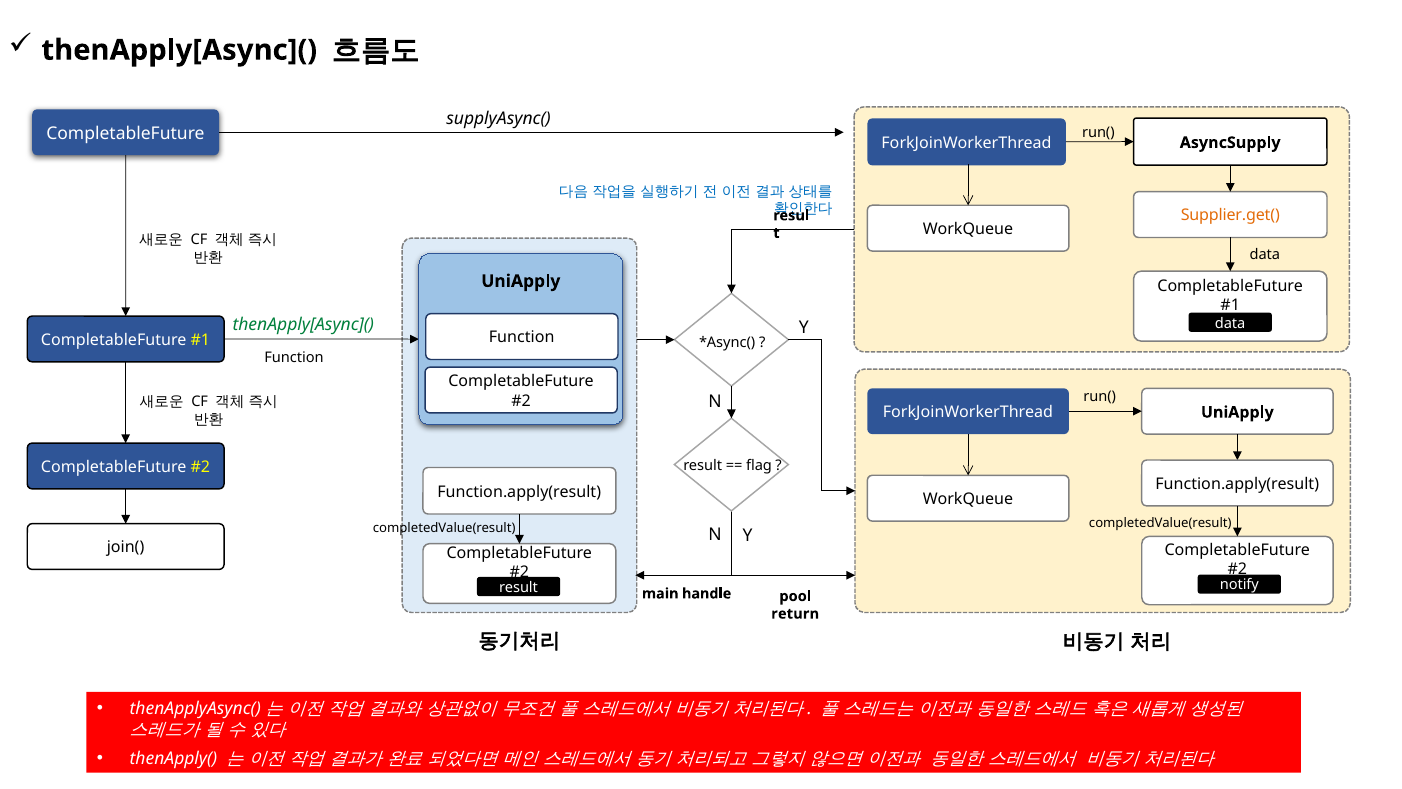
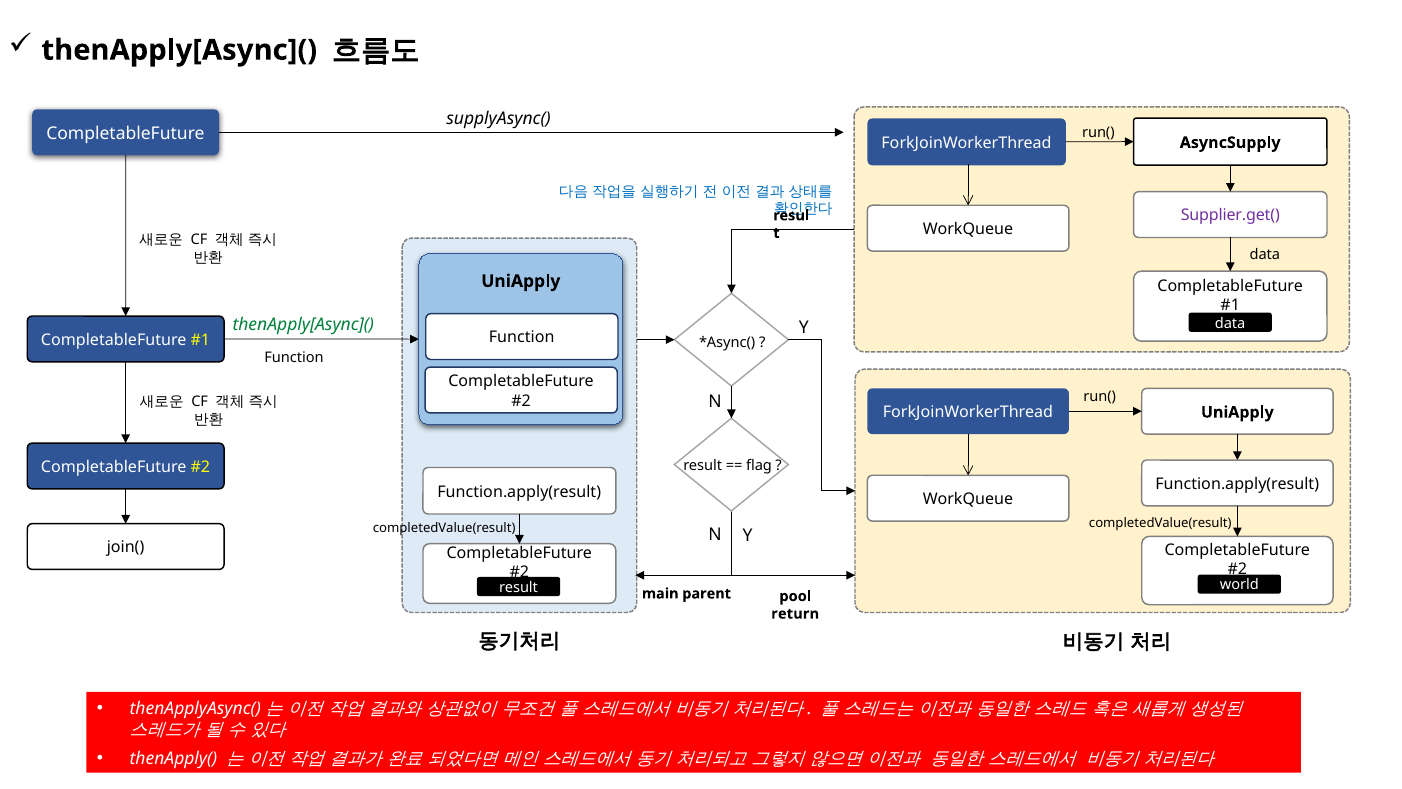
Supplier.get( colour: orange -> purple
notify: notify -> world
handle: handle -> parent
